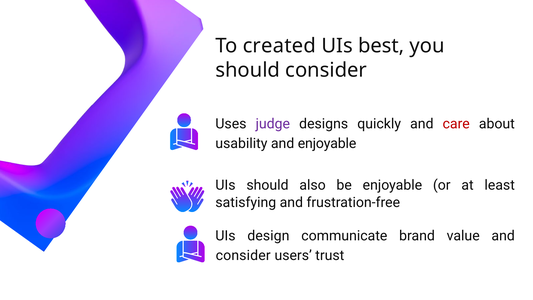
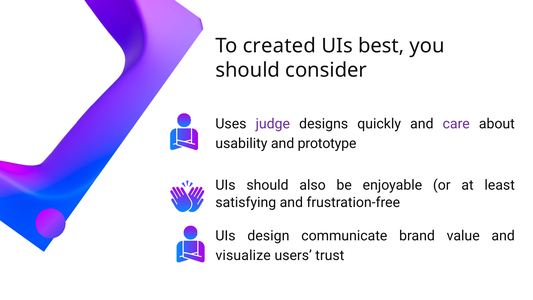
care colour: red -> purple
and enjoyable: enjoyable -> prototype
consider at (243, 255): consider -> visualize
